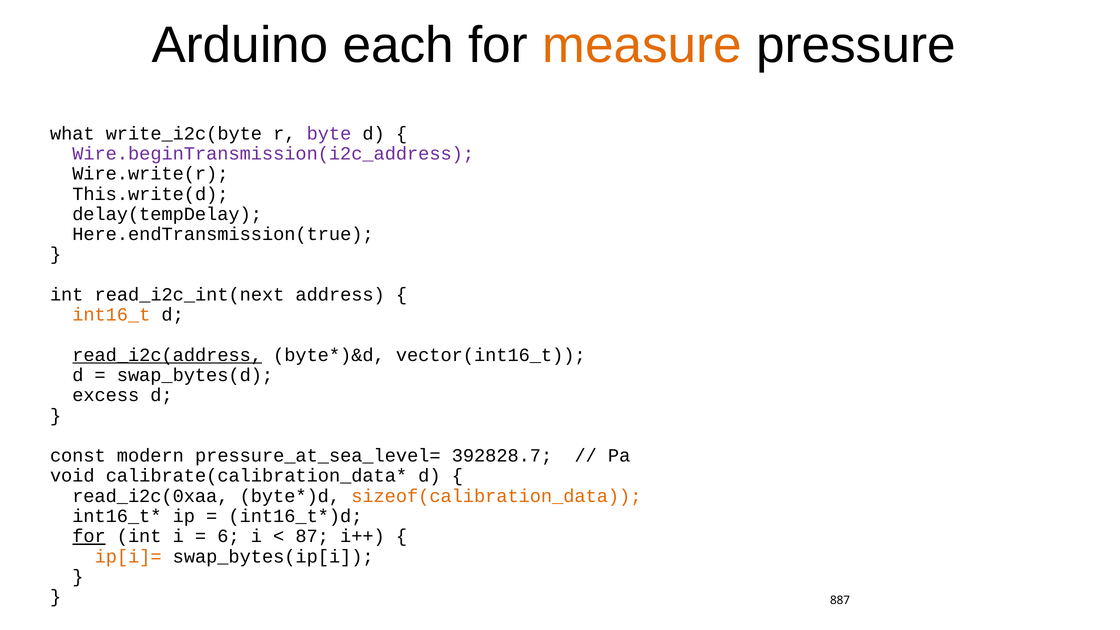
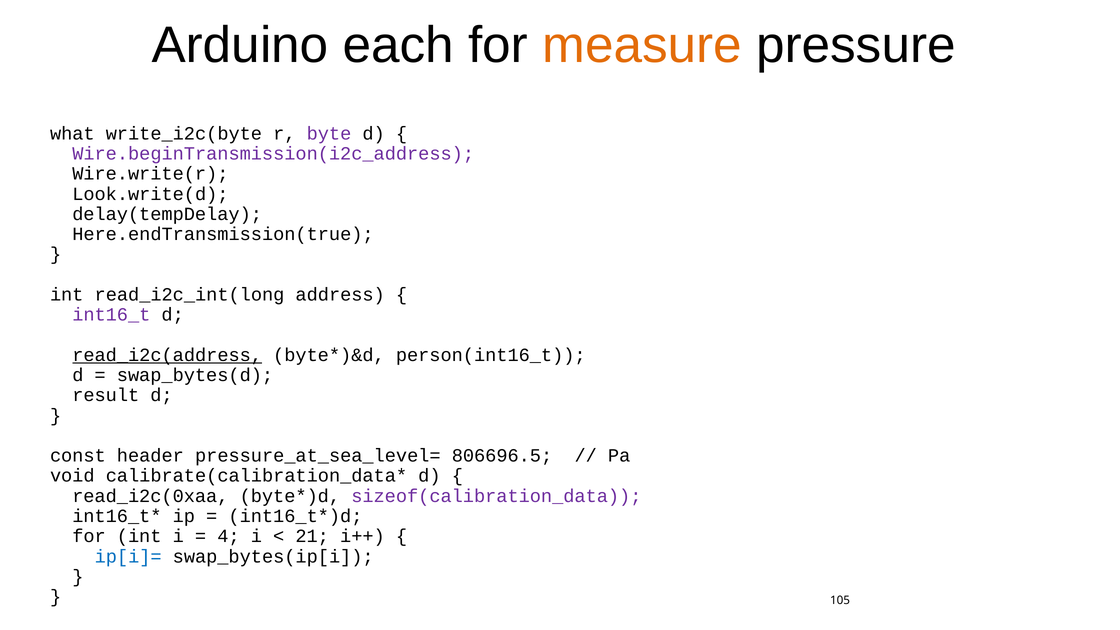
This.write(d: This.write(d -> Look.write(d
read_i2c_int(next: read_i2c_int(next -> read_i2c_int(long
int16_t colour: orange -> purple
vector(int16_t: vector(int16_t -> person(int16_t
excess: excess -> result
modern: modern -> header
392828.7: 392828.7 -> 806696.5
sizeof(calibration_data colour: orange -> purple
for at (89, 536) underline: present -> none
6: 6 -> 4
87: 87 -> 21
ip[i]= colour: orange -> blue
887: 887 -> 105
